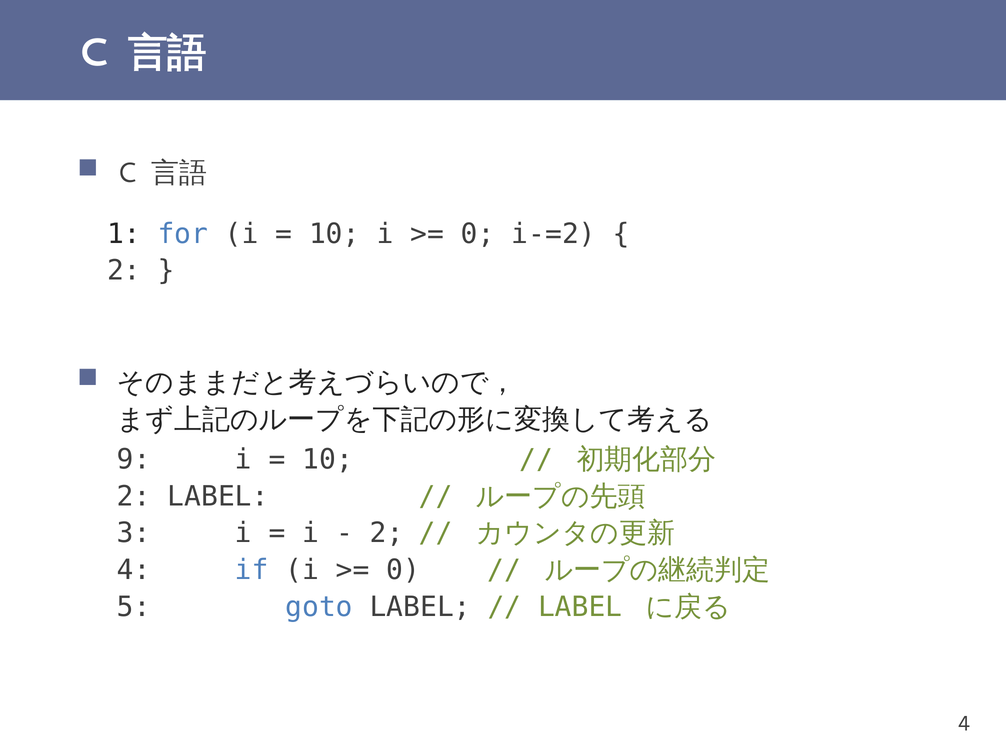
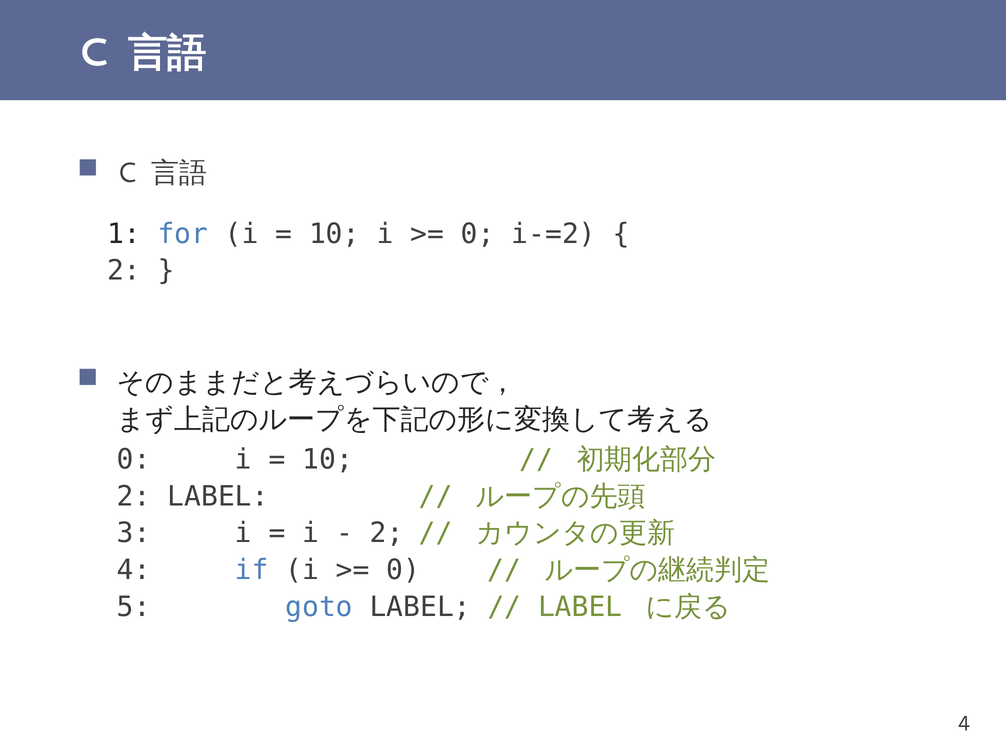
9 at (134, 459): 9 -> 0
